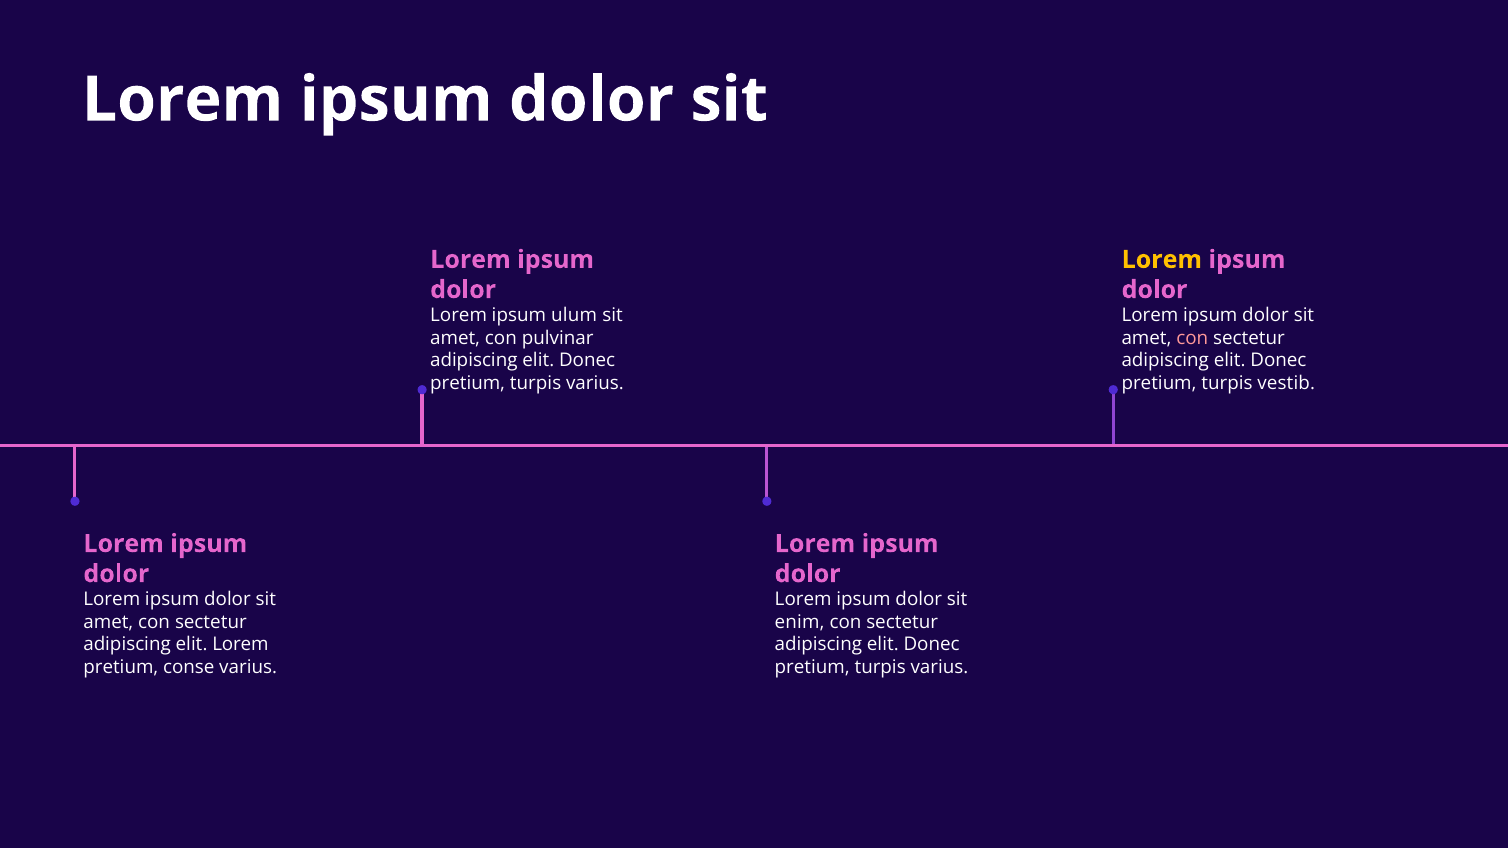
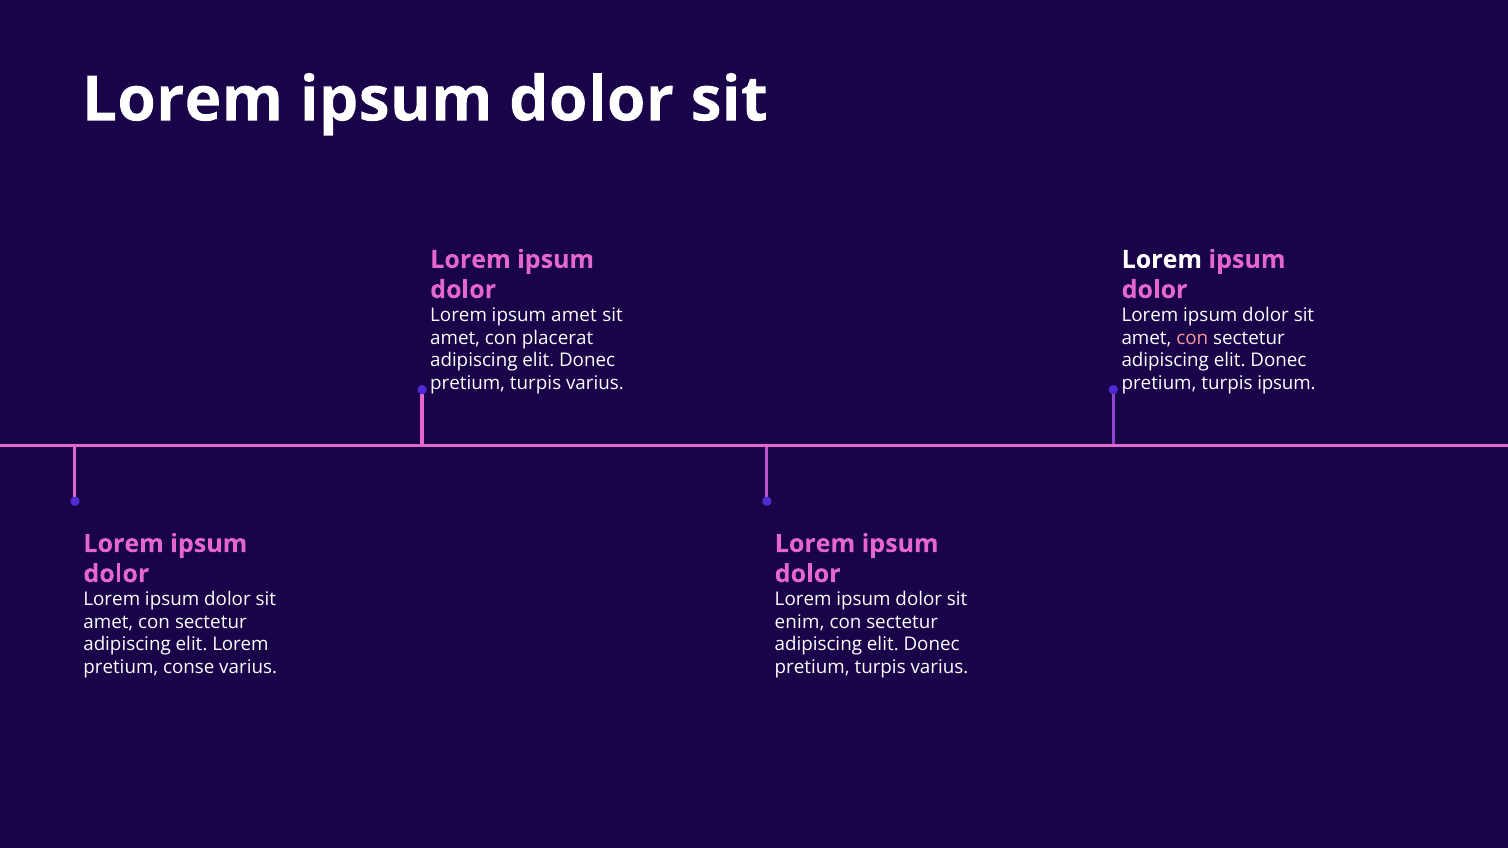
Lorem at (1162, 260) colour: yellow -> white
ipsum ulum: ulum -> amet
pulvinar: pulvinar -> placerat
turpis vestib: vestib -> ipsum
